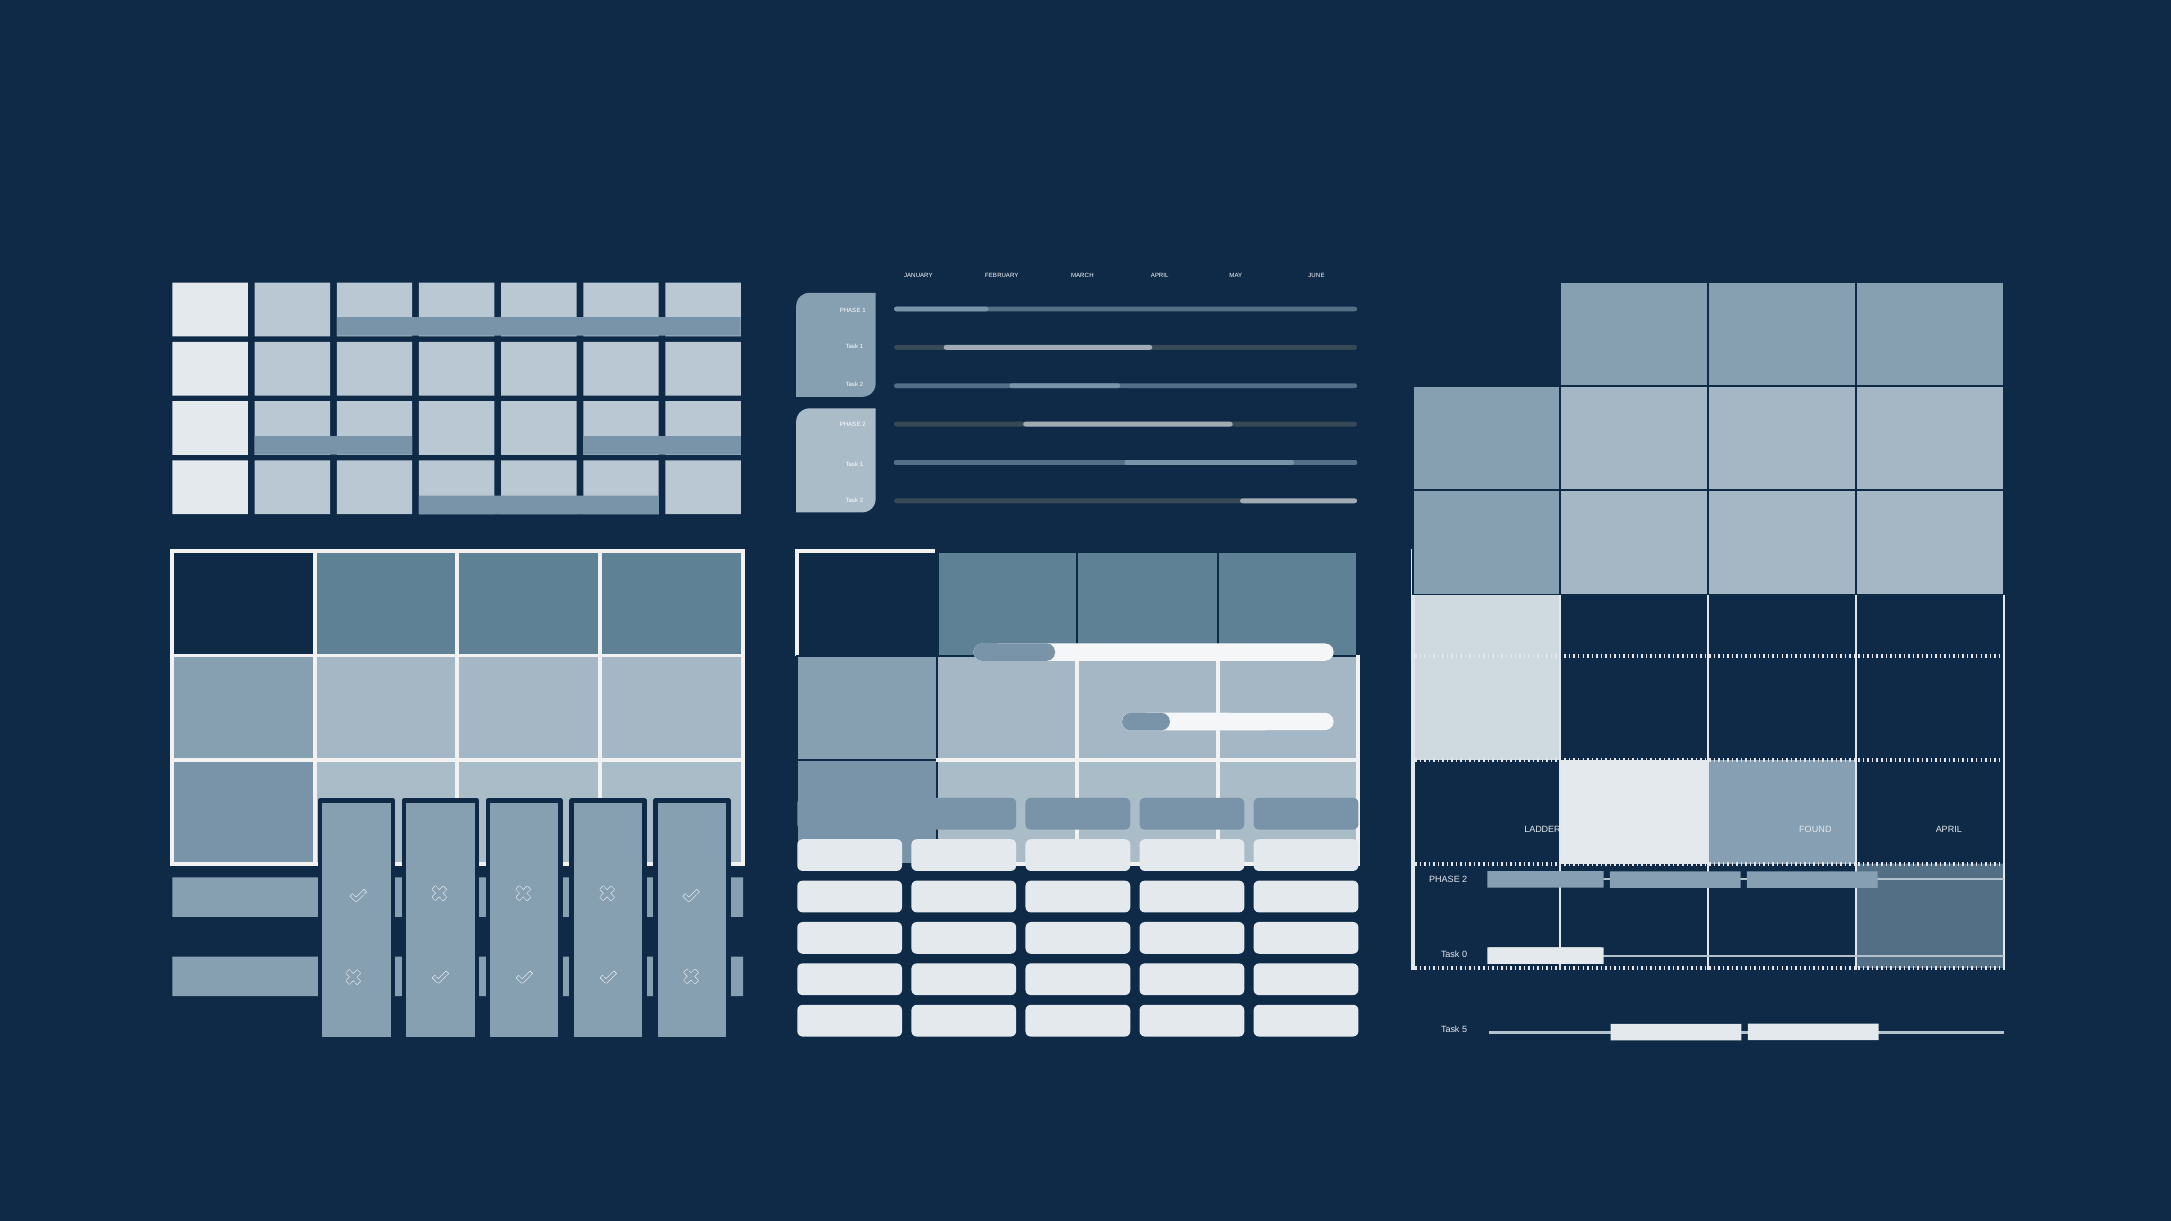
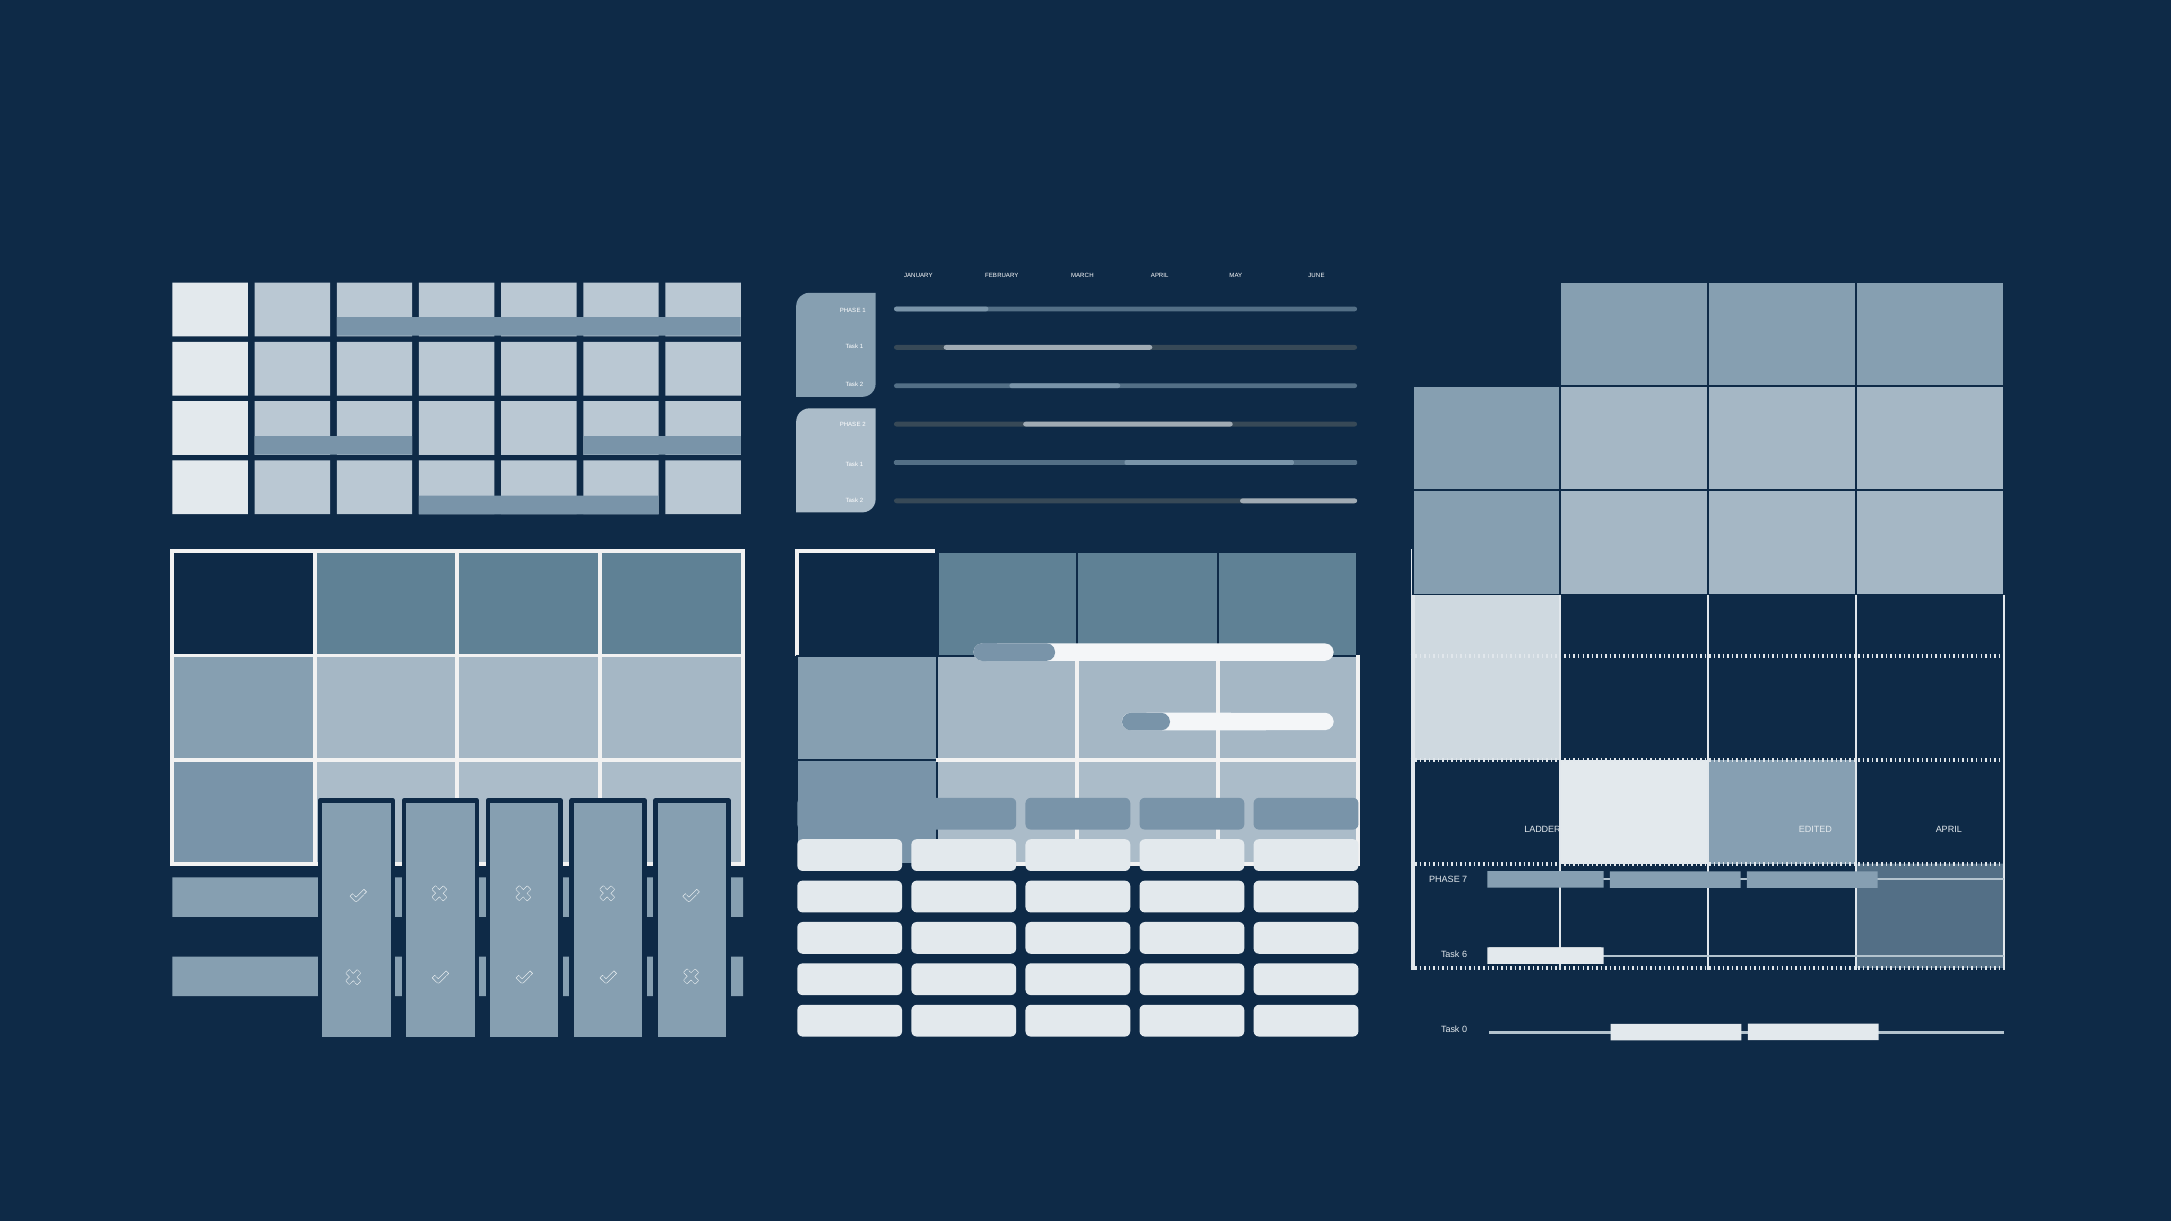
FOUND: FOUND -> EDITED
2 at (1465, 880): 2 -> 7
0: 0 -> 6
5: 5 -> 0
